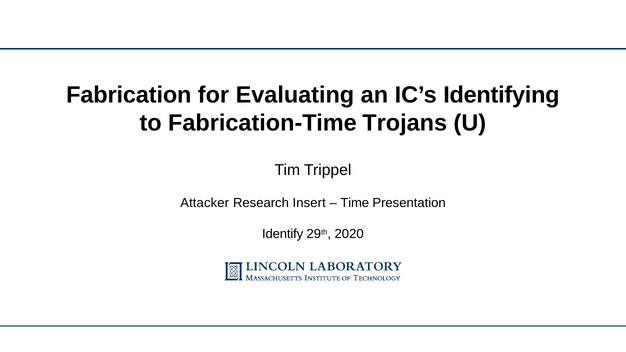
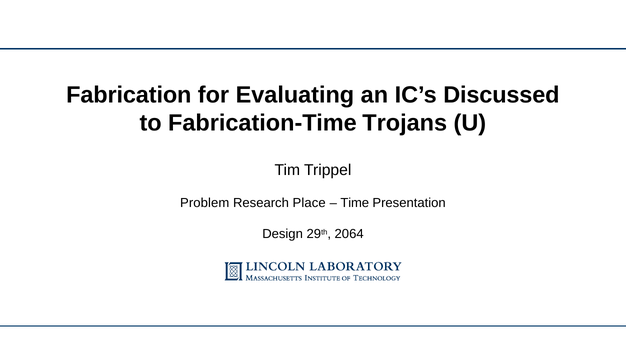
Identifying: Identifying -> Discussed
Attacker: Attacker -> Problem
Insert: Insert -> Place
Identify: Identify -> Design
2020: 2020 -> 2064
